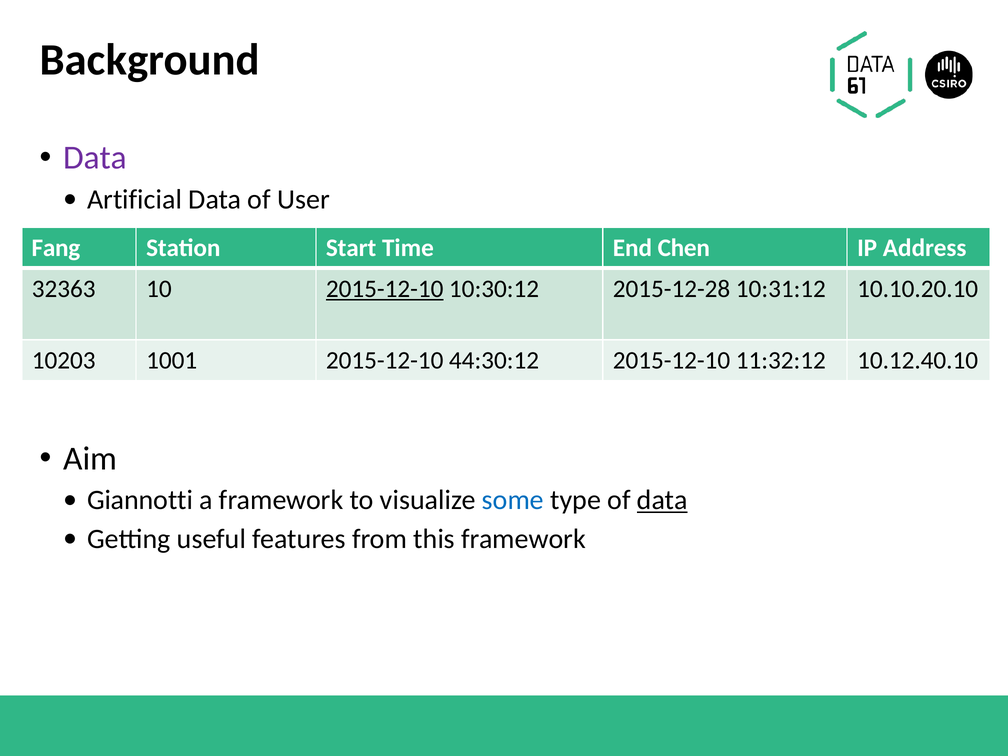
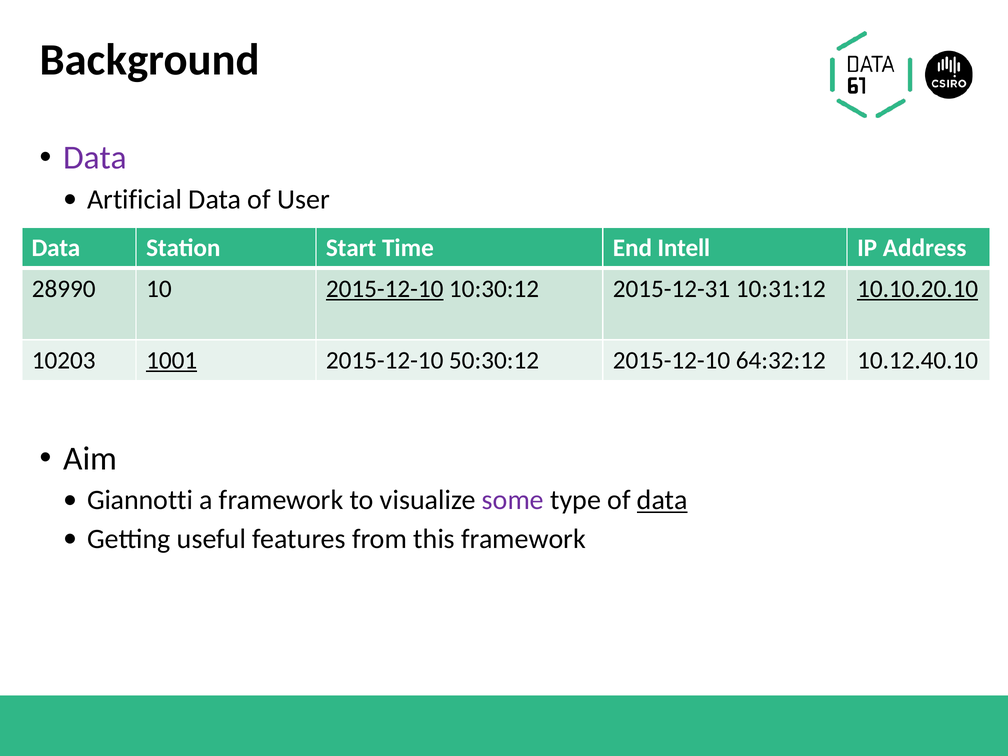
Fang at (56, 248): Fang -> Data
Chen: Chen -> Intell
32363: 32363 -> 28990
2015-12-28: 2015-12-28 -> 2015-12-31
10.10.20.10 underline: none -> present
1001 underline: none -> present
44:30:12: 44:30:12 -> 50:30:12
11:32:12: 11:32:12 -> 64:32:12
some colour: blue -> purple
